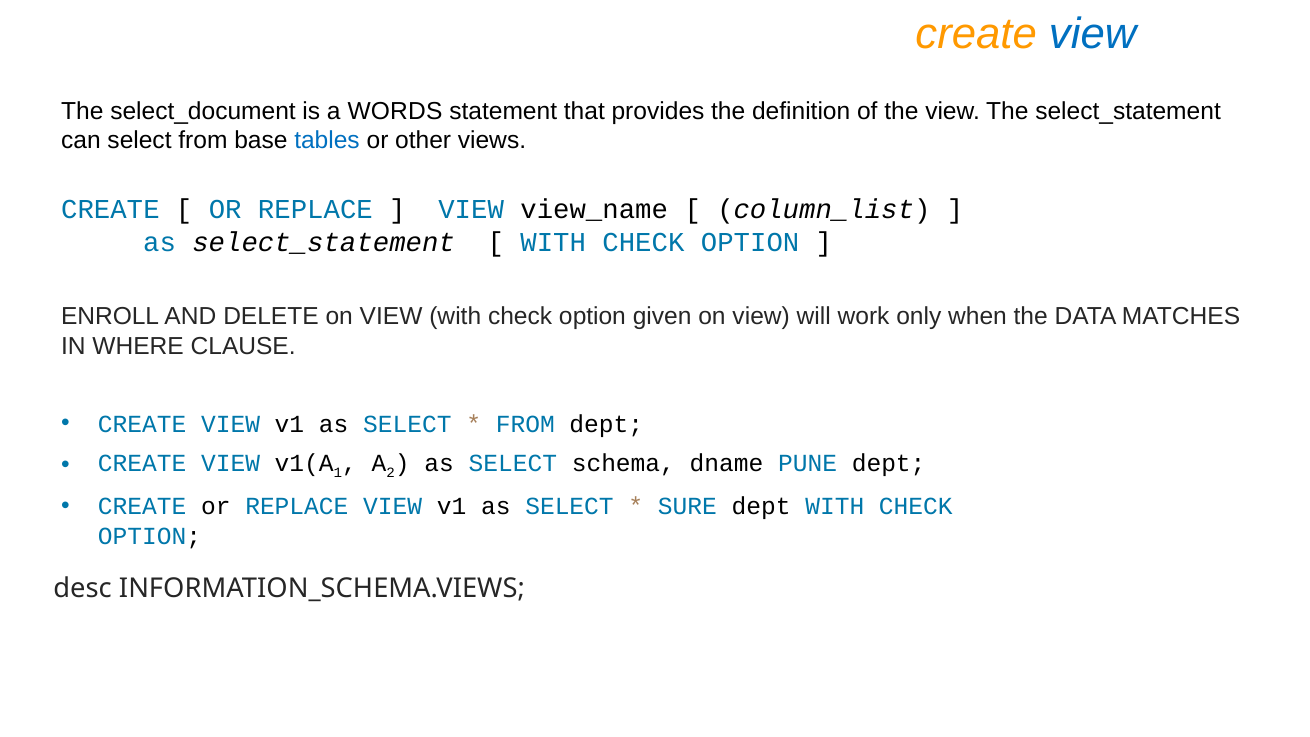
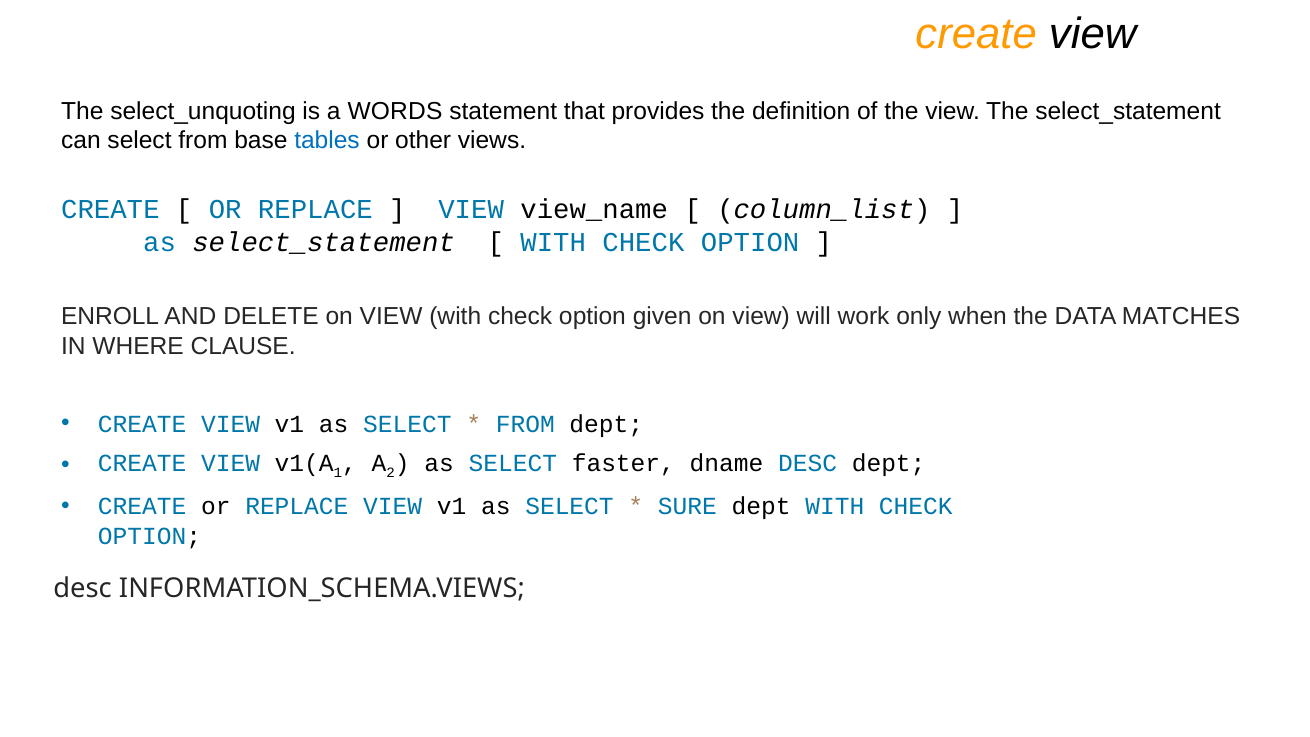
view at (1093, 34) colour: blue -> black
select_document: select_document -> select_unquoting
schema: schema -> faster
dname PUNE: PUNE -> DESC
